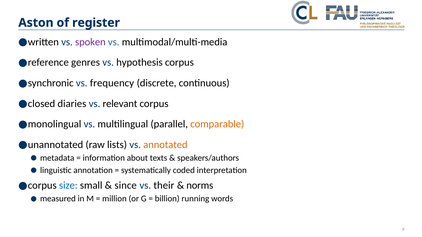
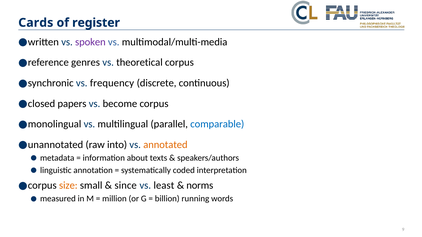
Aston: Aston -> Cards
hypothesis: hypothesis -> theoretical
diaries: diaries -> papers
relevant: relevant -> become
comparable colour: orange -> blue
lists: lists -> into
size colour: blue -> orange
their: their -> least
